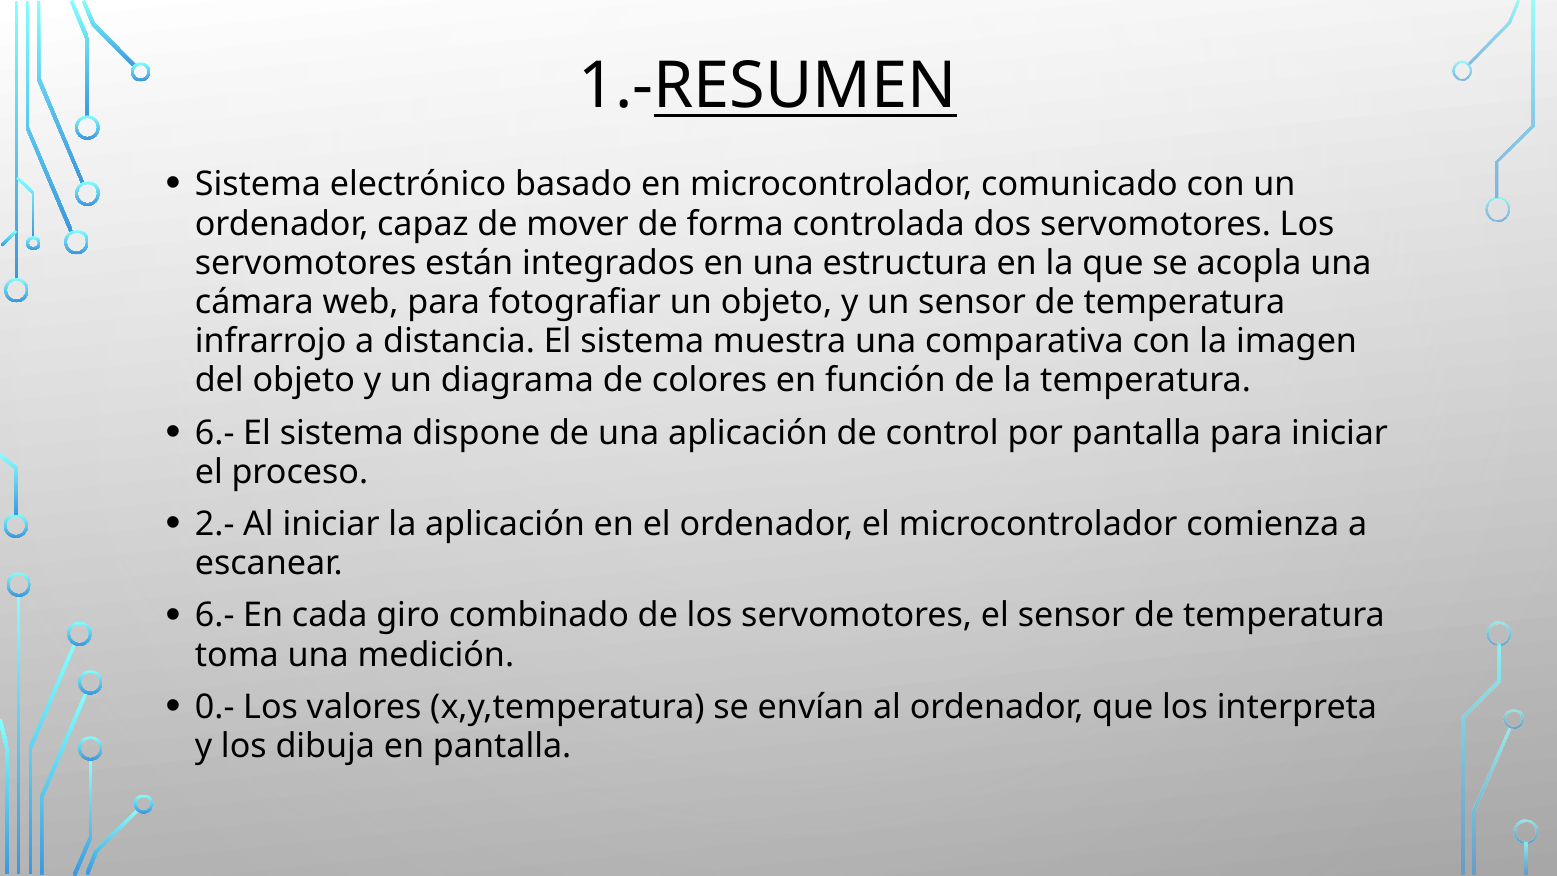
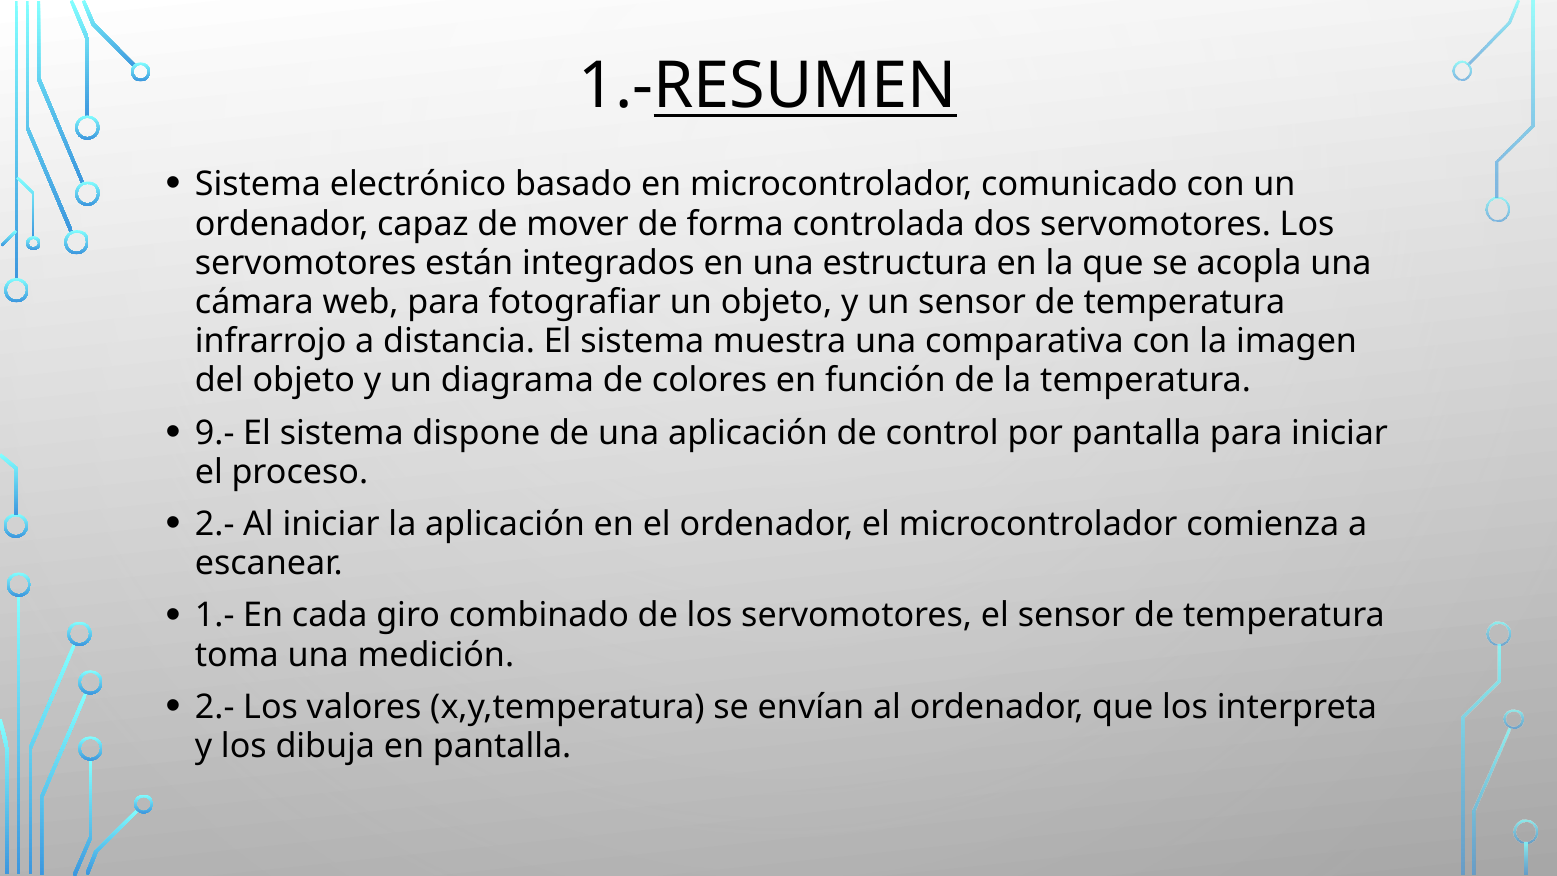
6.- at (215, 433): 6.- -> 9.-
6.- at (215, 616): 6.- -> 1.-
0.- at (215, 707): 0.- -> 2.-
